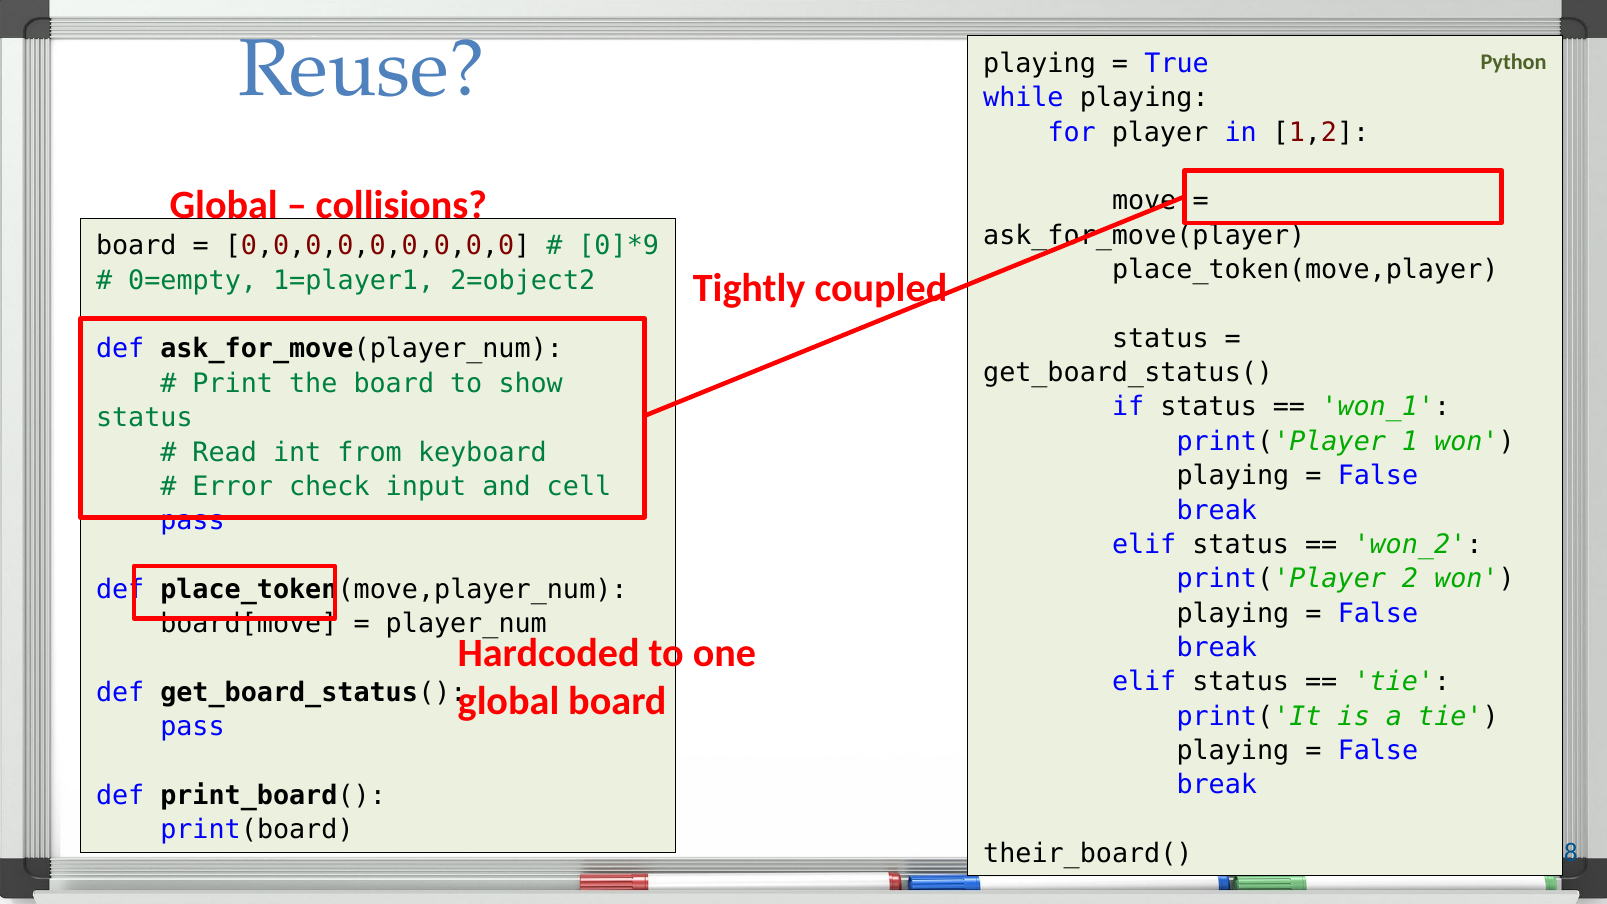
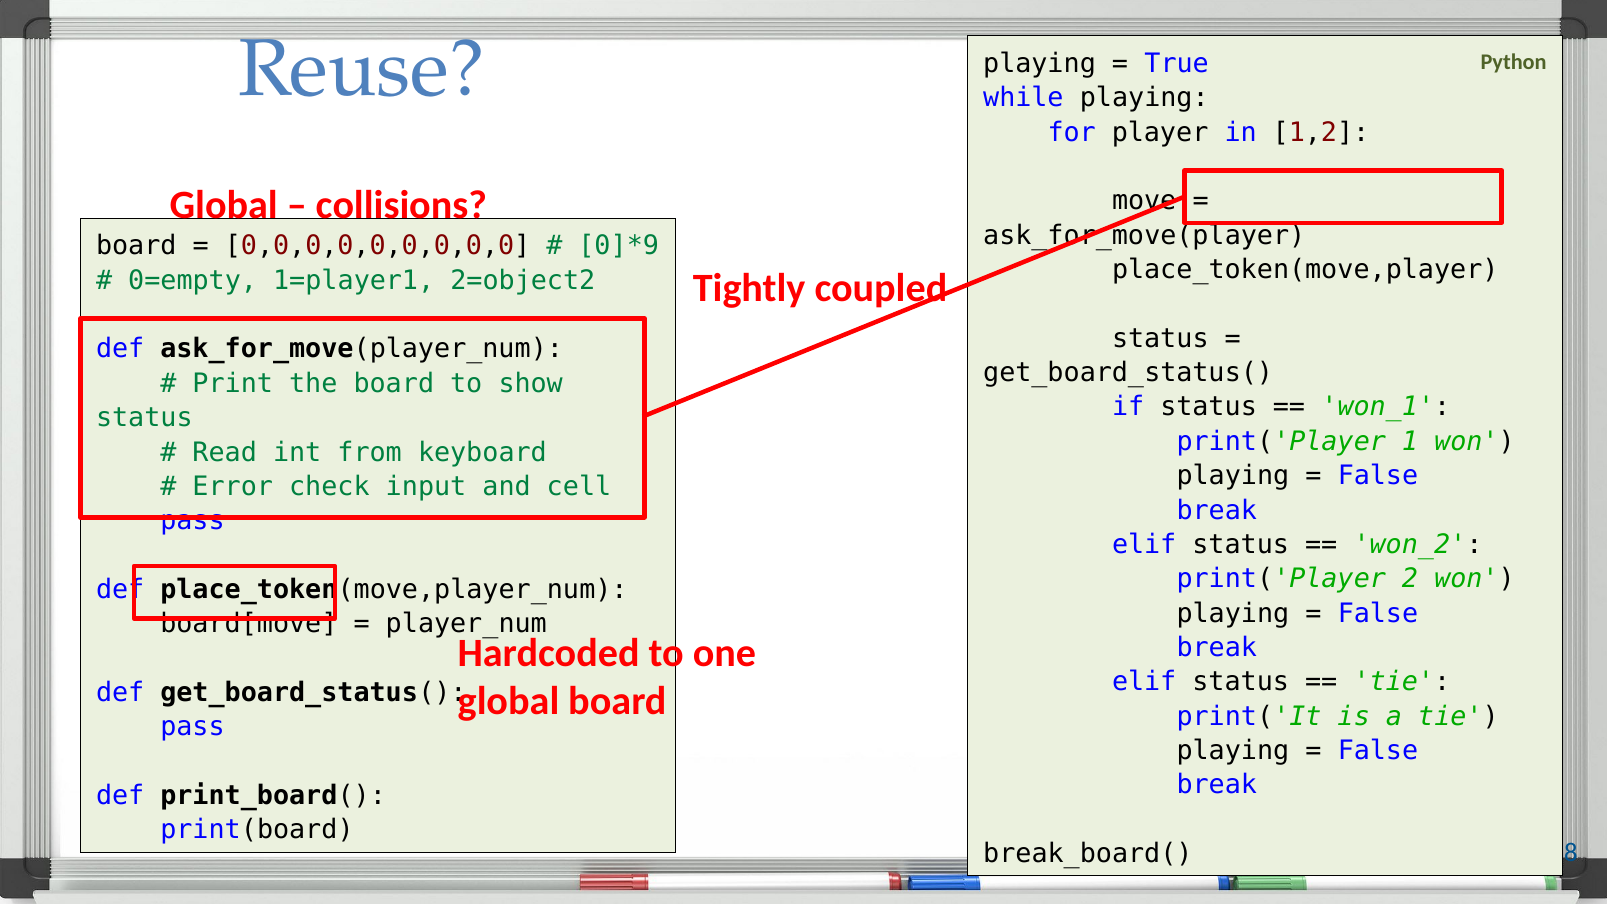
their_board(: their_board( -> break_board(
